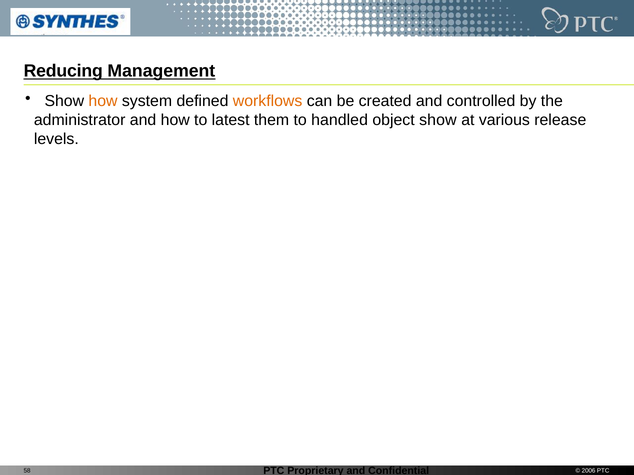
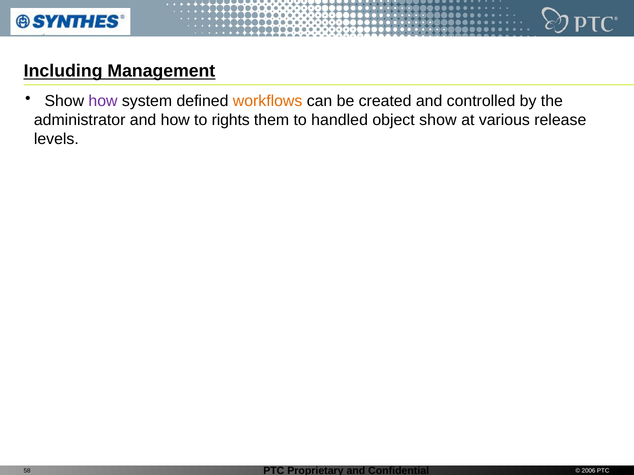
Reducing: Reducing -> Including
how at (103, 101) colour: orange -> purple
latest: latest -> rights
